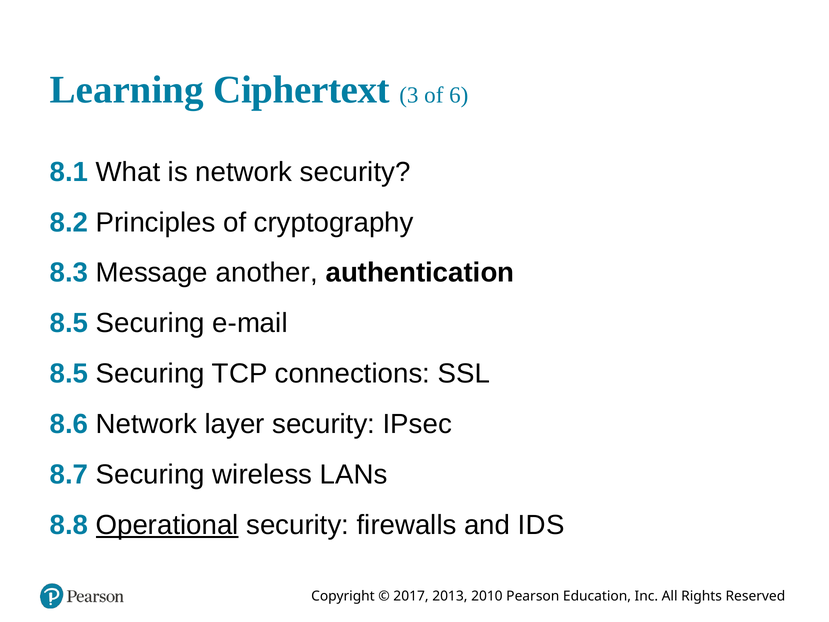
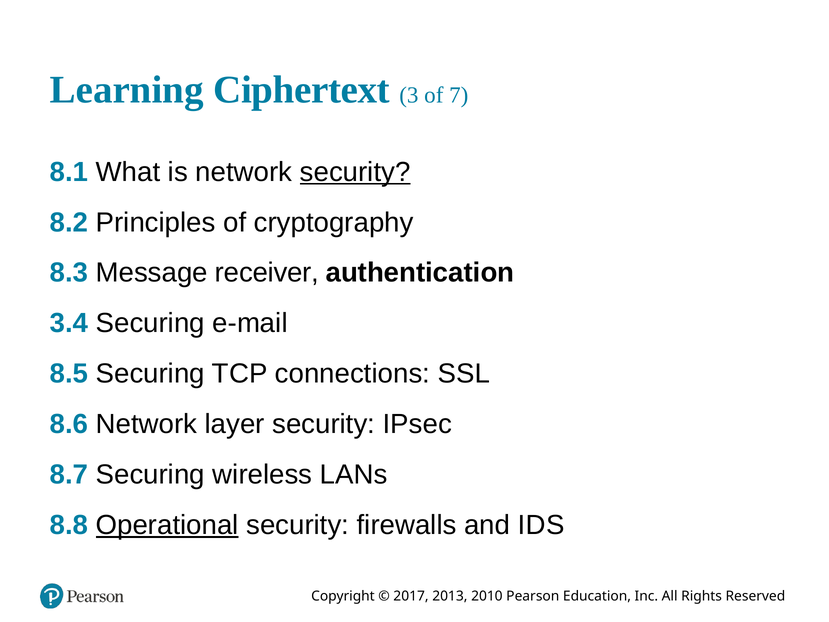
6: 6 -> 7
security at (355, 172) underline: none -> present
another: another -> receiver
8.5 at (69, 323): 8.5 -> 3.4
